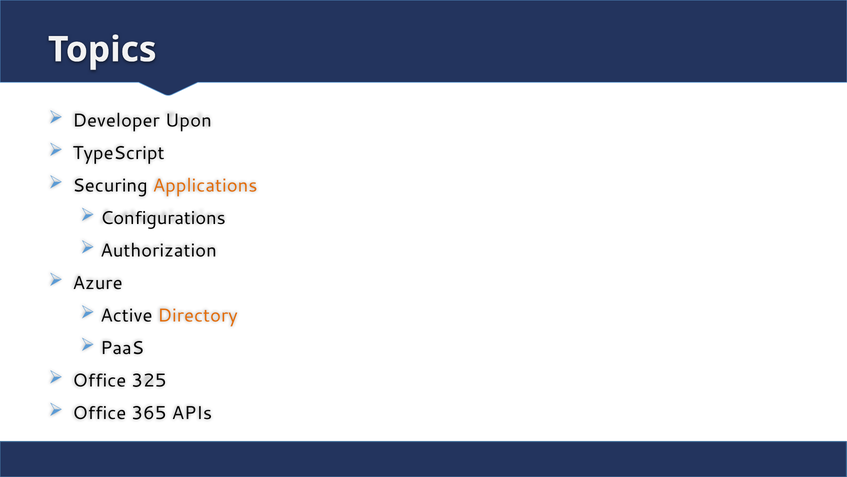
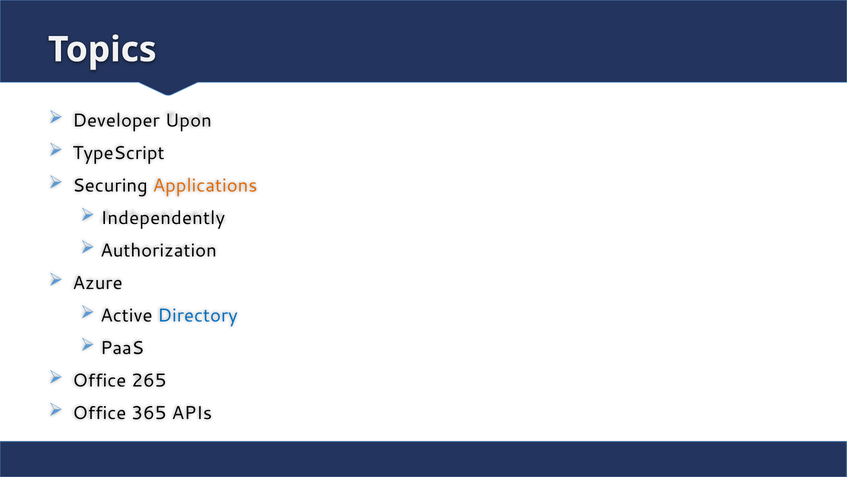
Configurations: Configurations -> Independently
Directory colour: orange -> blue
325: 325 -> 265
